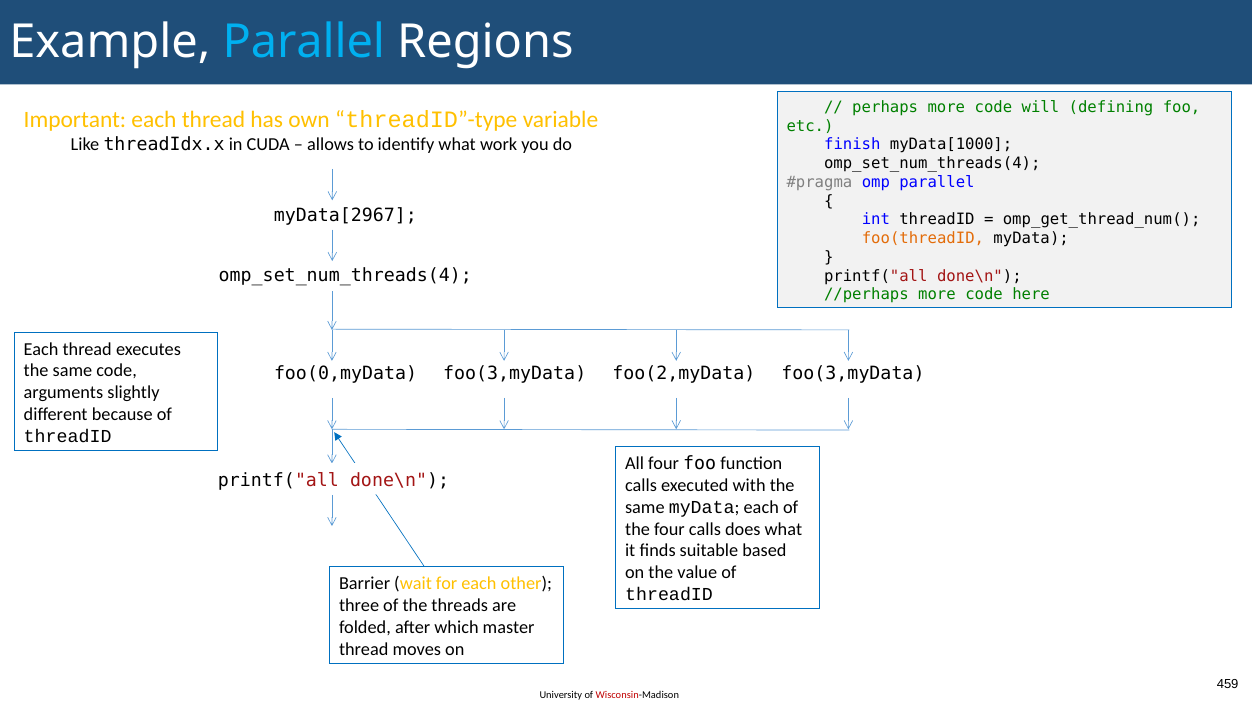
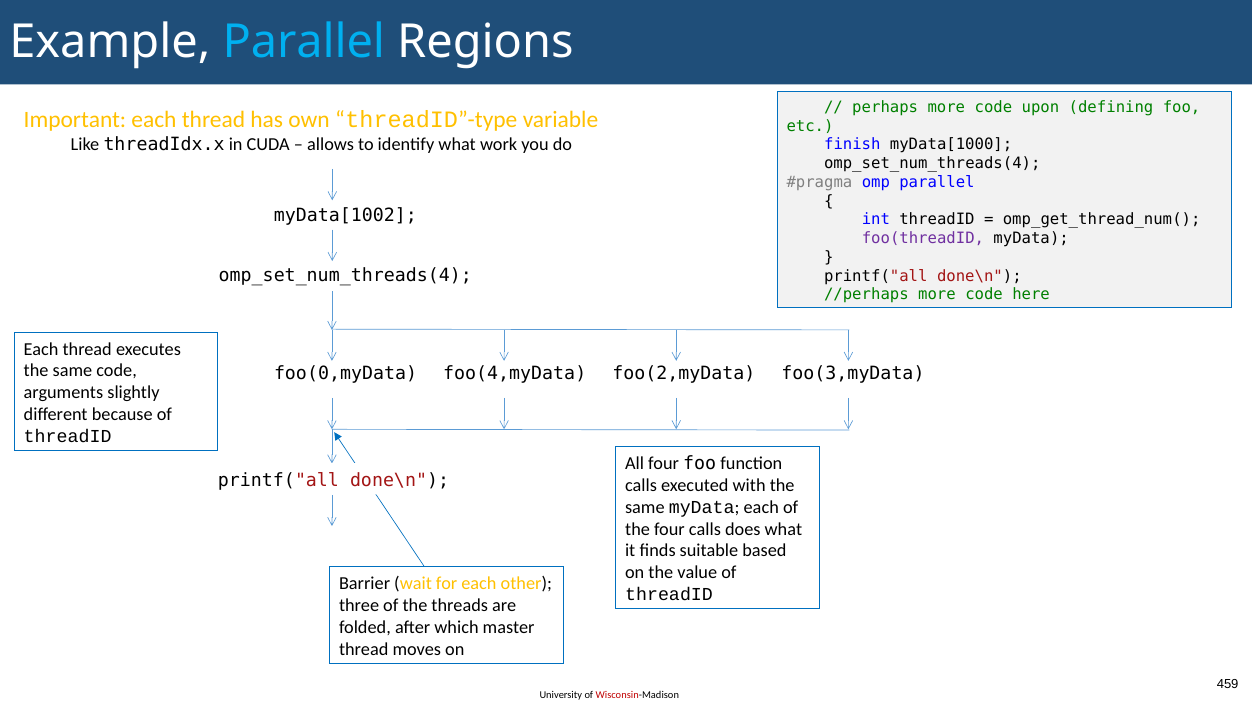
will: will -> upon
myData[2967: myData[2967 -> myData[1002
foo(threadID colour: orange -> purple
foo(0,myData foo(3,myData: foo(3,myData -> foo(4,myData
